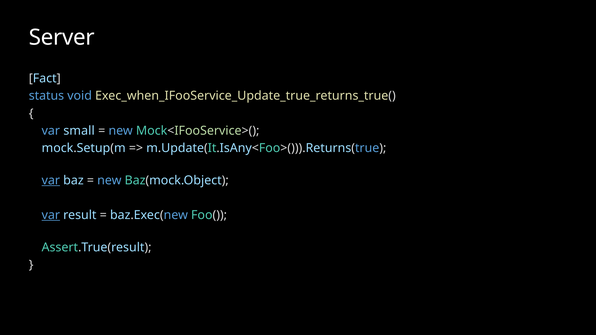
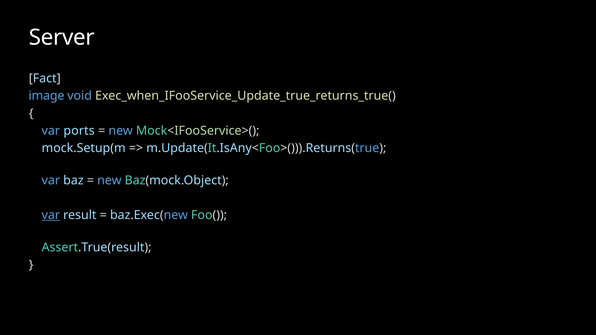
status: status -> image
small: small -> ports
var at (51, 180) underline: present -> none
